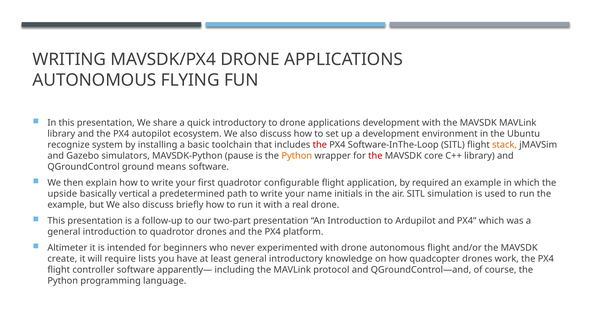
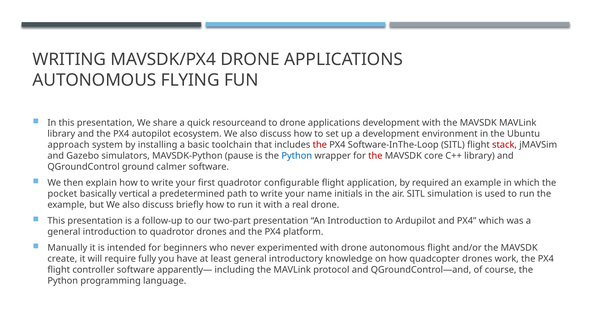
quick introductory: introductory -> resourceand
recognize: recognize -> approach
stack colour: orange -> red
Python at (297, 156) colour: orange -> blue
means: means -> calmer
upside: upside -> pocket
Altimeter: Altimeter -> Manually
lists: lists -> fully
